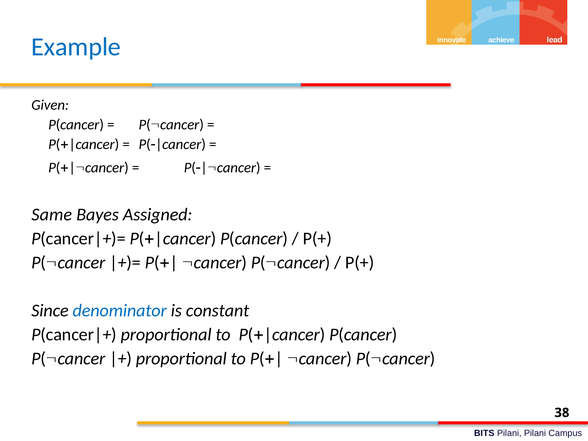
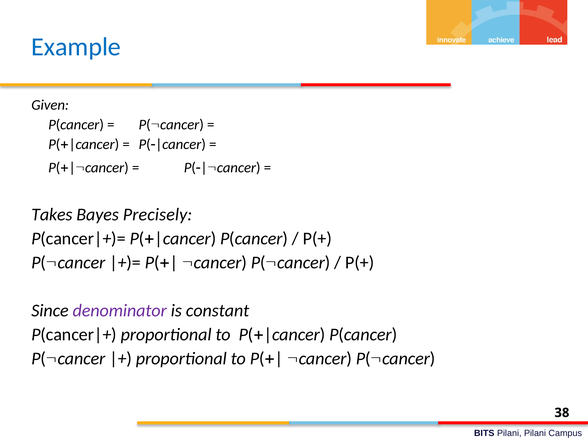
Same: Same -> Takes
Assigned: Assigned -> Precisely
denominator colour: blue -> purple
